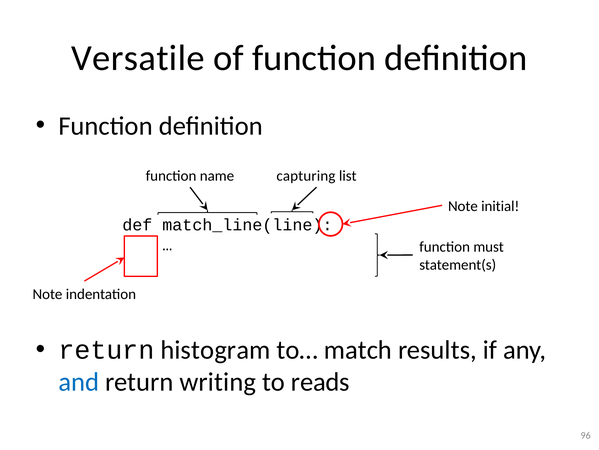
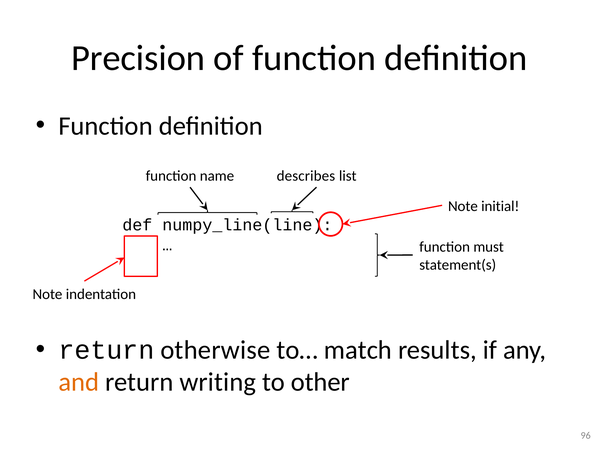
Versatile: Versatile -> Precision
capturing: capturing -> describes
match_line(line: match_line(line -> numpy_line(line
histogram: histogram -> otherwise
and colour: blue -> orange
reads: reads -> other
